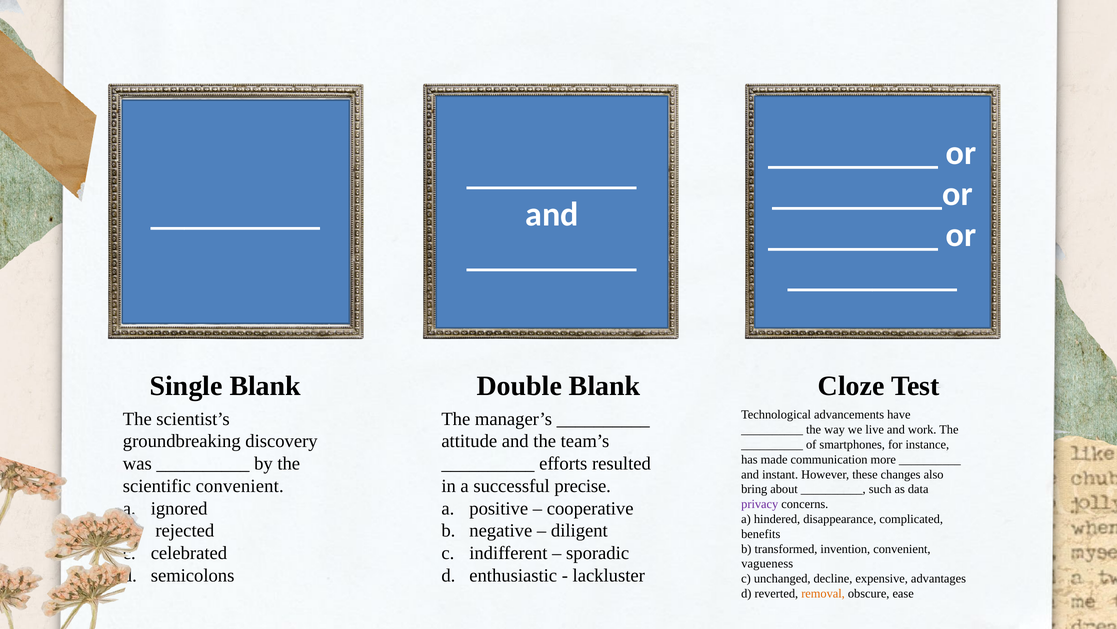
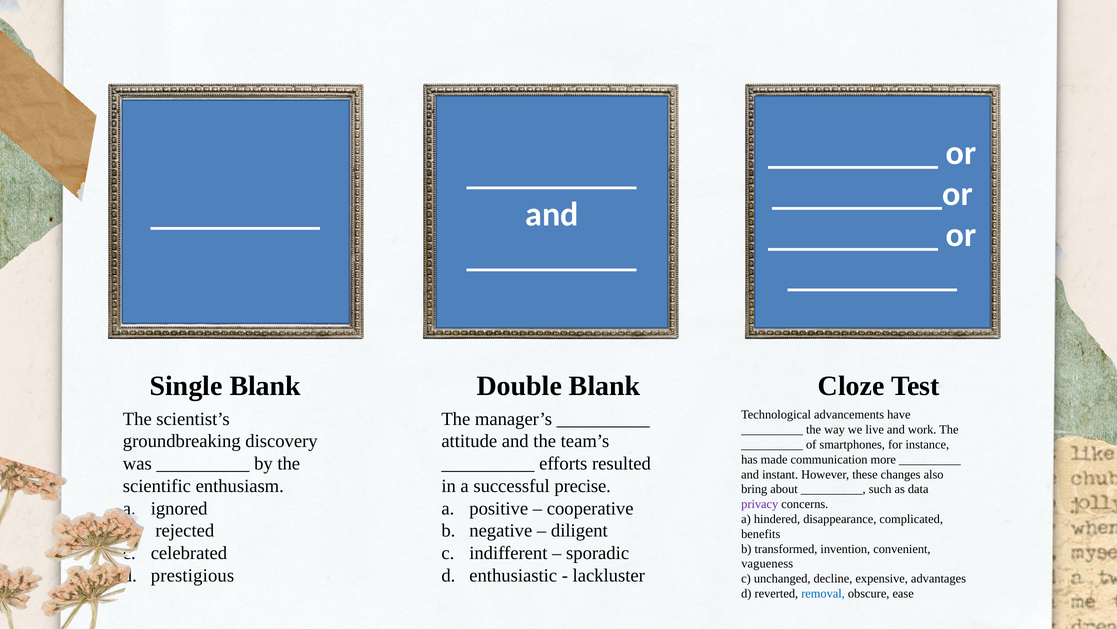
convenient at (240, 486): convenient -> enthusiasm
semicolons: semicolons -> prestigious
removal colour: orange -> blue
